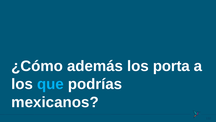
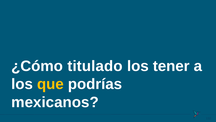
además: además -> titulado
porta: porta -> tener
que colour: light blue -> yellow
